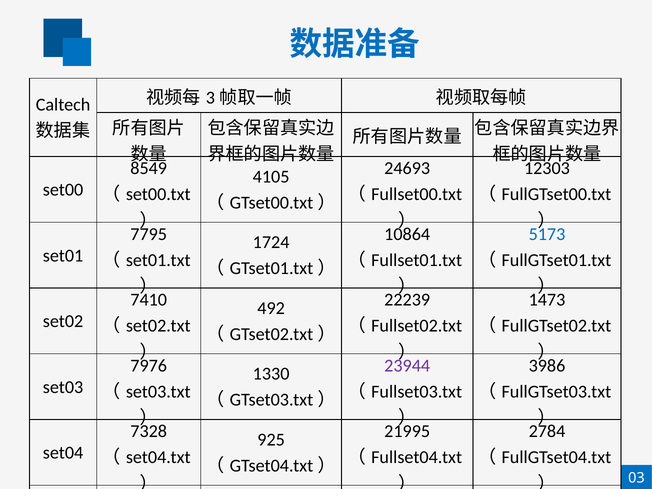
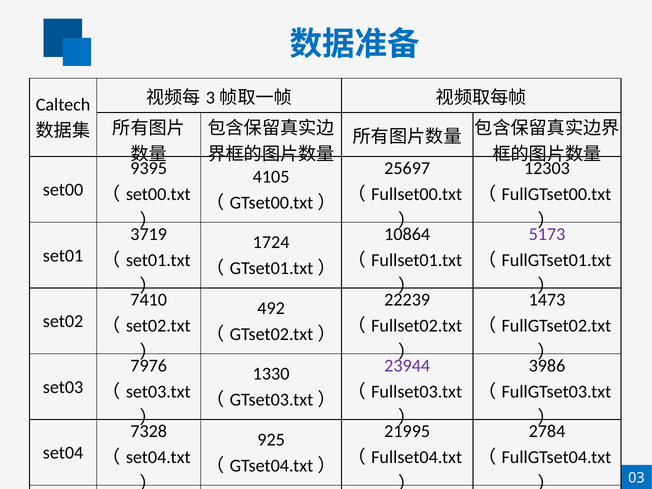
8549: 8549 -> 9395
24693: 24693 -> 25697
7795: 7795 -> 3719
5173 colour: blue -> purple
